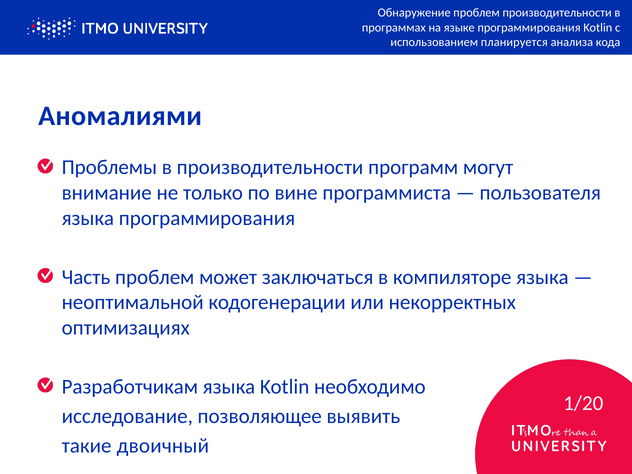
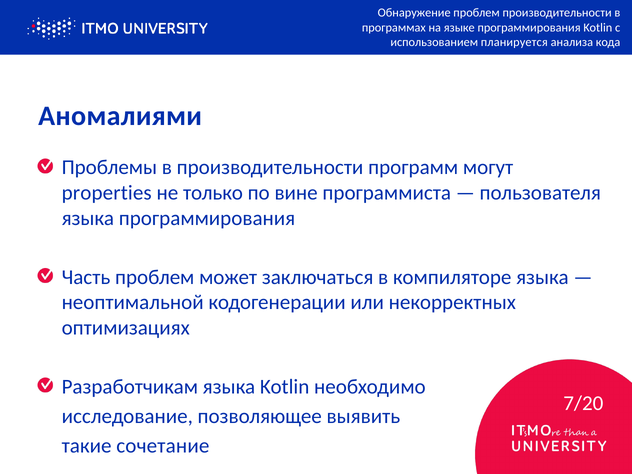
внимание: внимание -> properties
1/20: 1/20 -> 7/20
двоичный: двоичный -> сочетание
